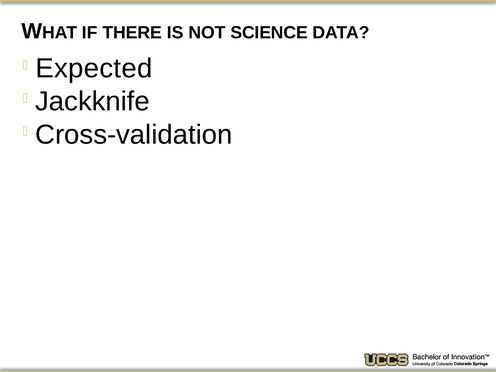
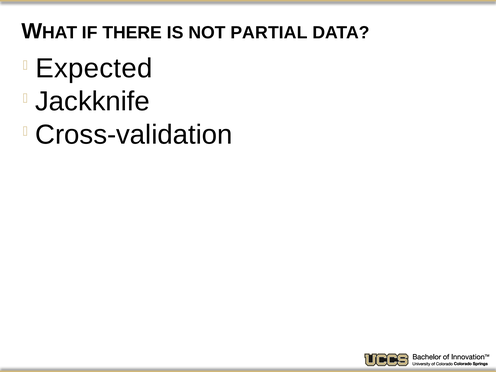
SCIENCE: SCIENCE -> PARTIAL
